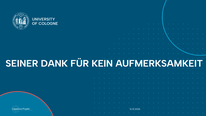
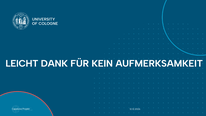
SEINER: SEINER -> LEICHT
